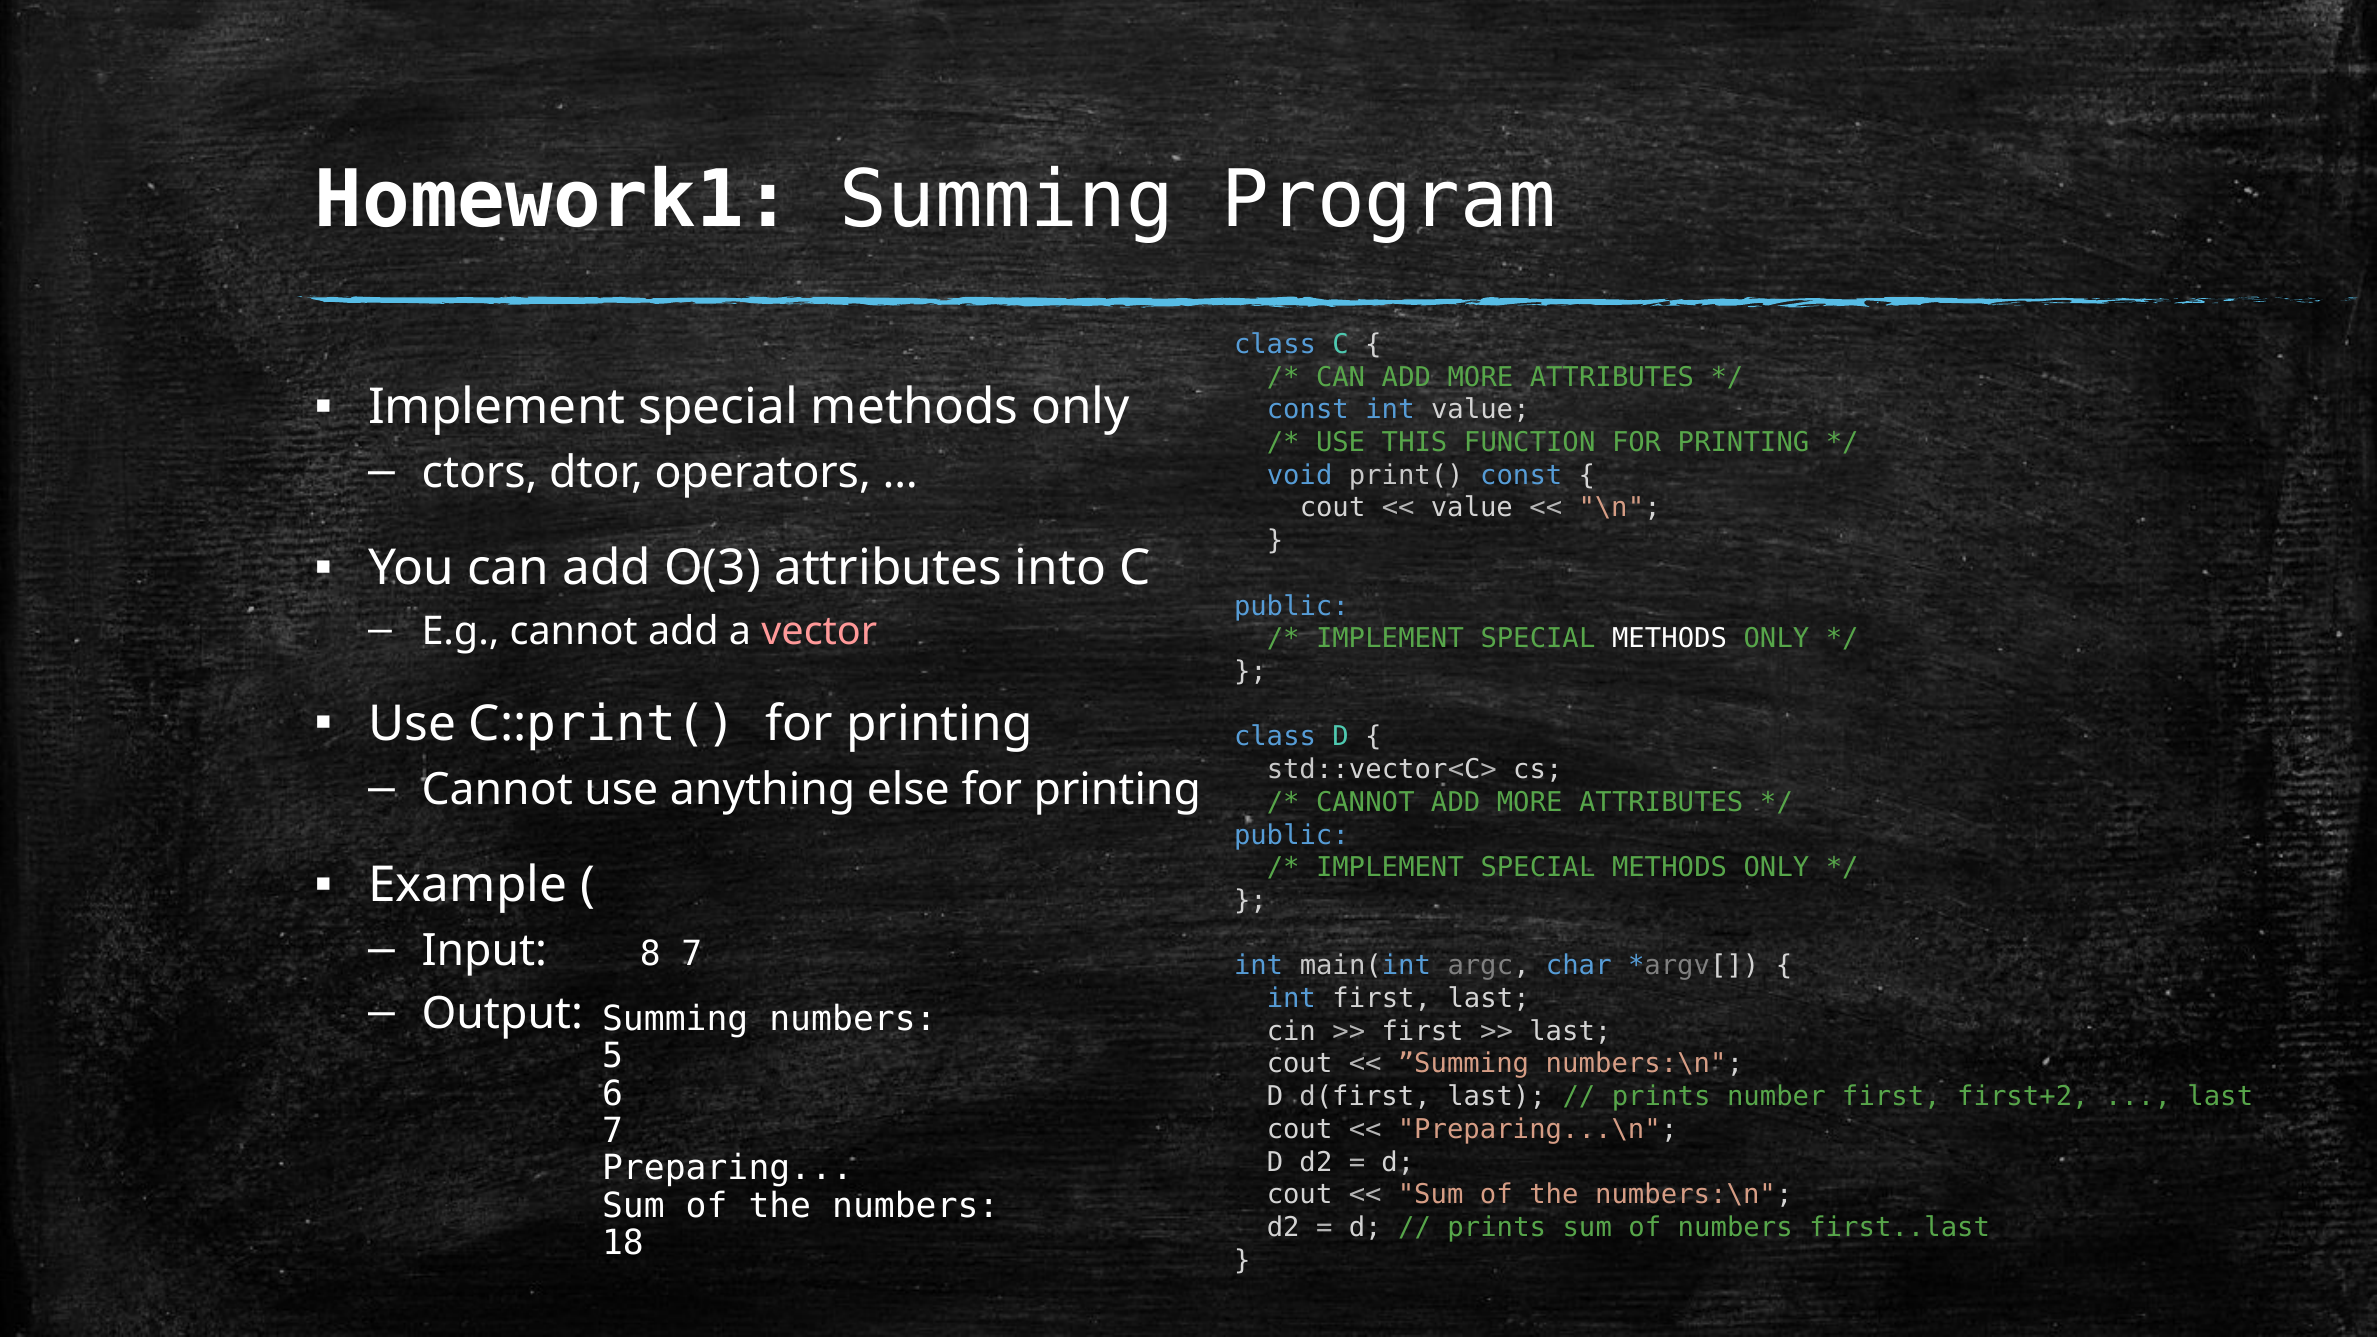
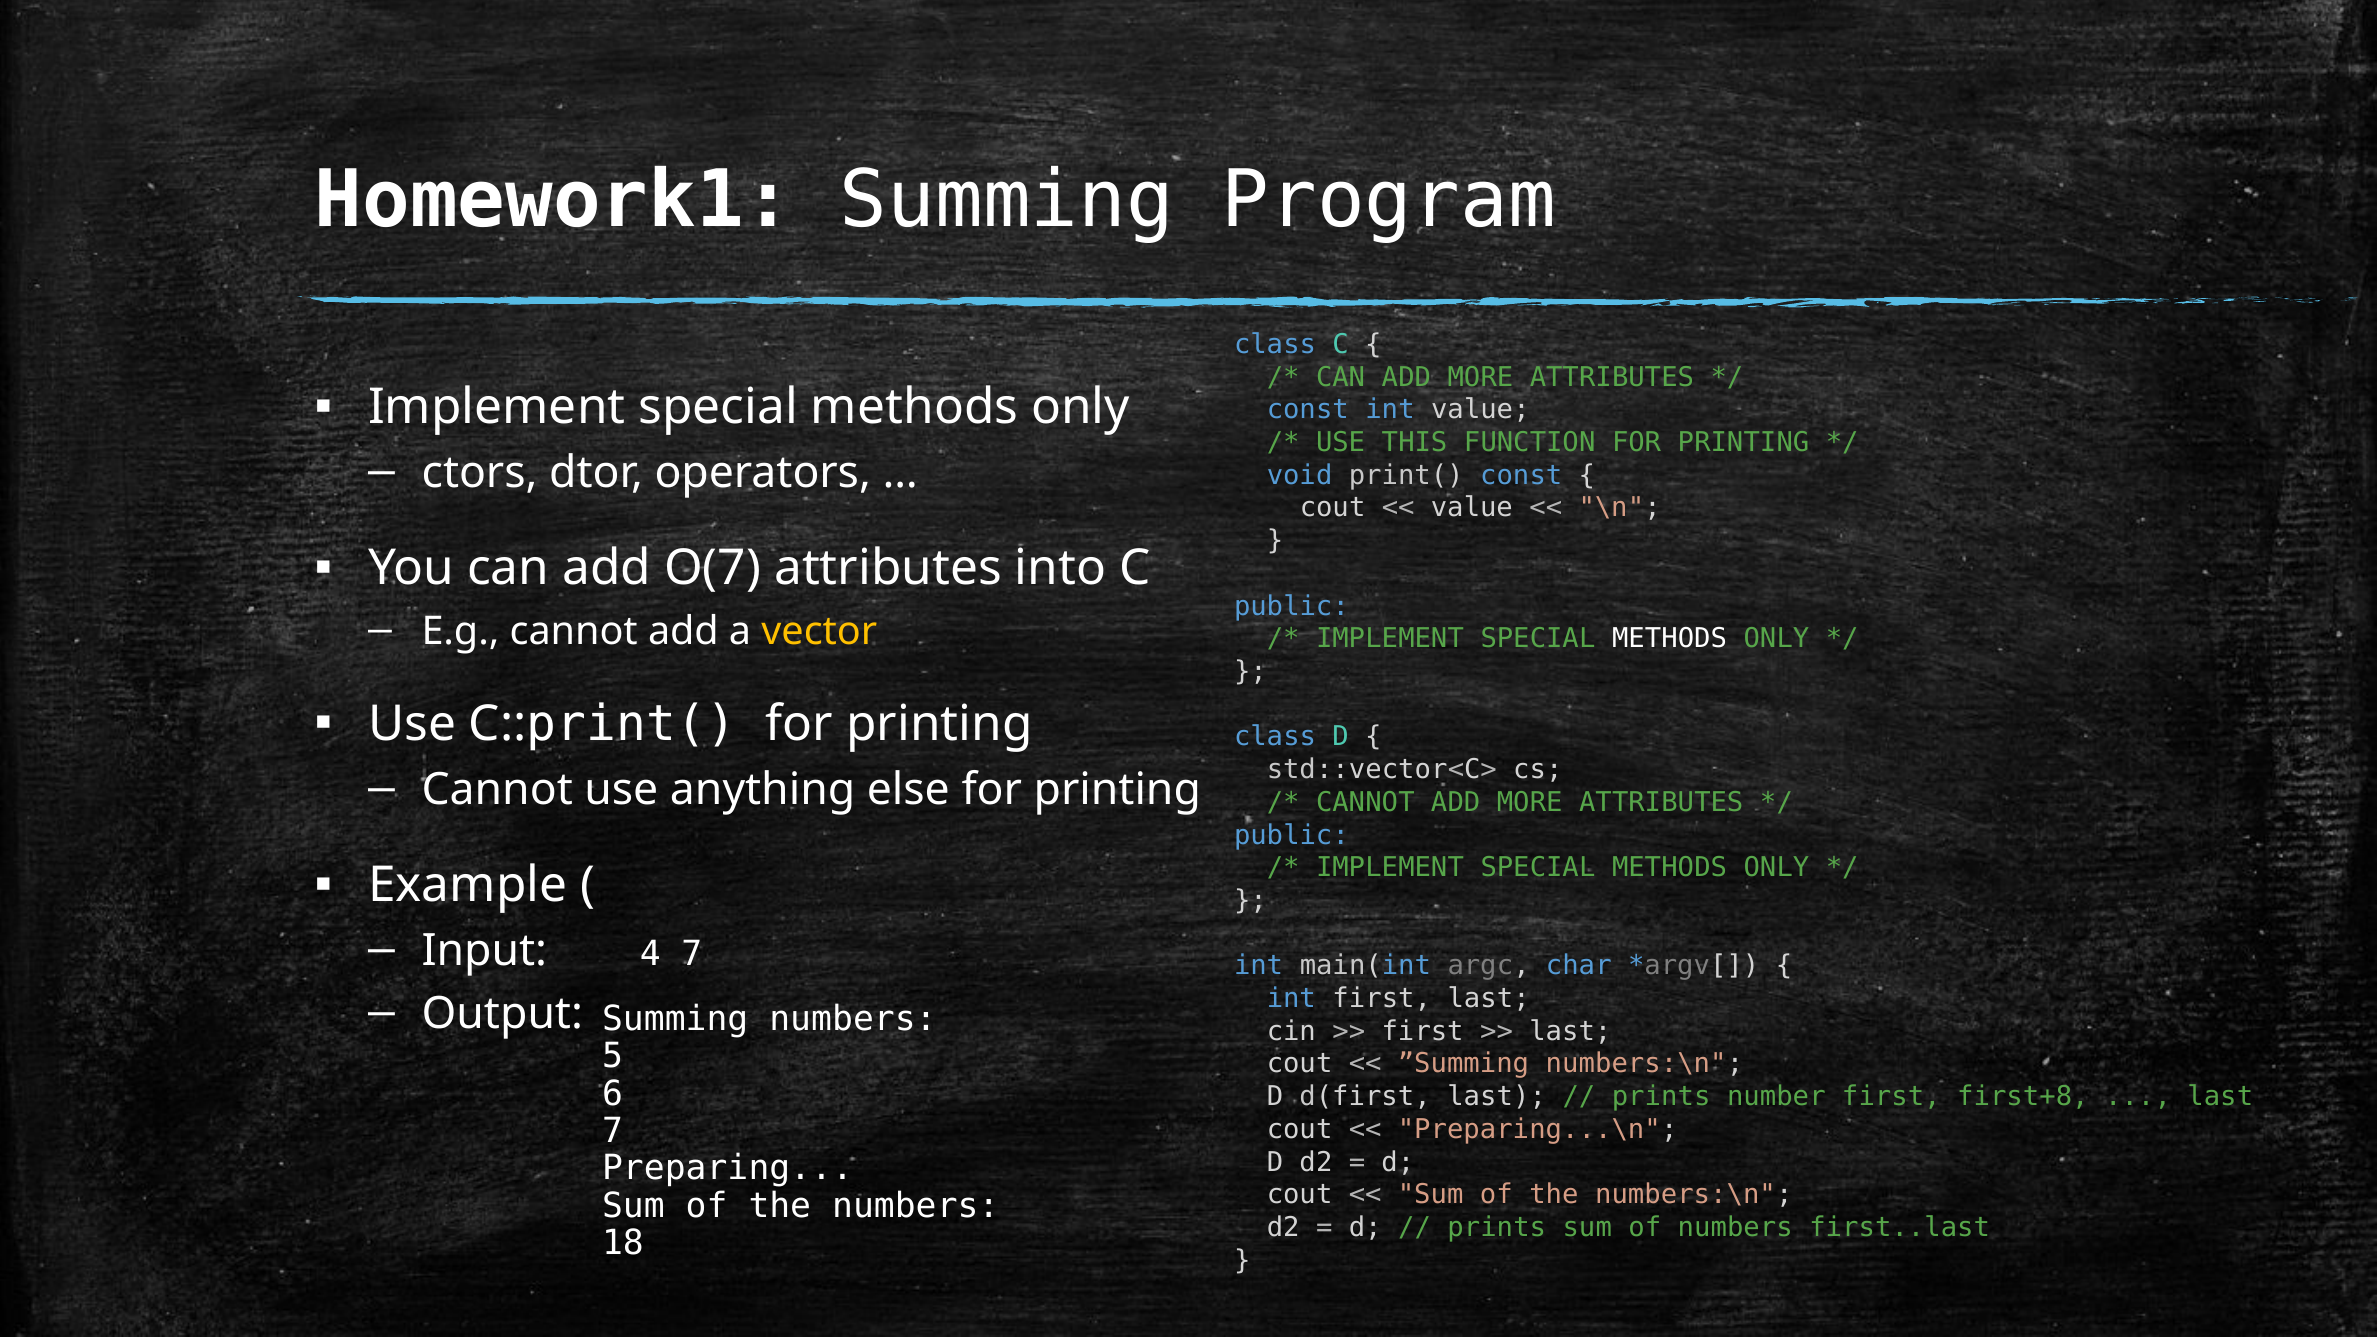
O(3: O(3 -> O(7
vector colour: pink -> yellow
8: 8 -> 4
first+2: first+2 -> first+8
